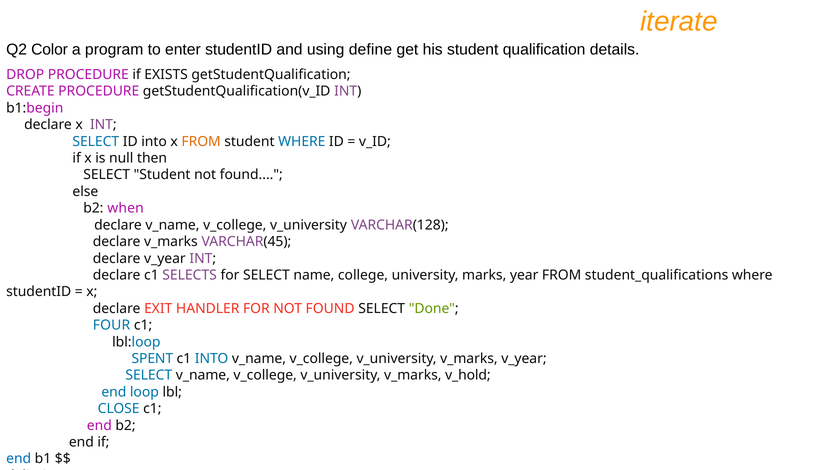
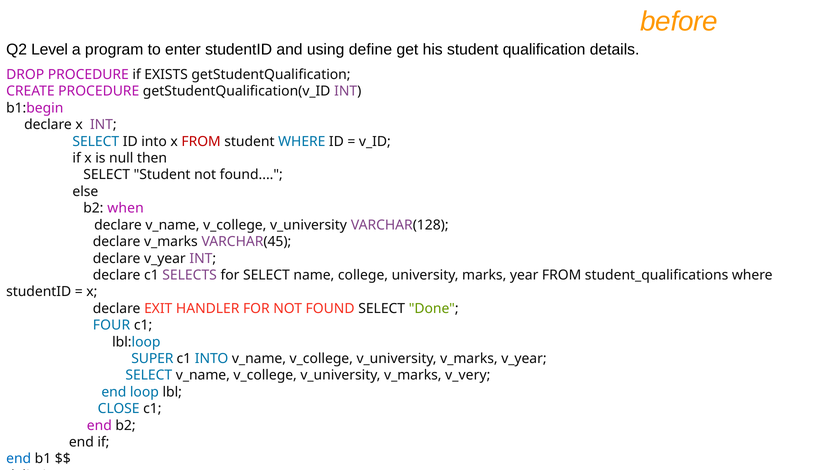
iterate: iterate -> before
Color: Color -> Level
FROM at (201, 142) colour: orange -> red
SPENT: SPENT -> SUPER
v_hold: v_hold -> v_very
